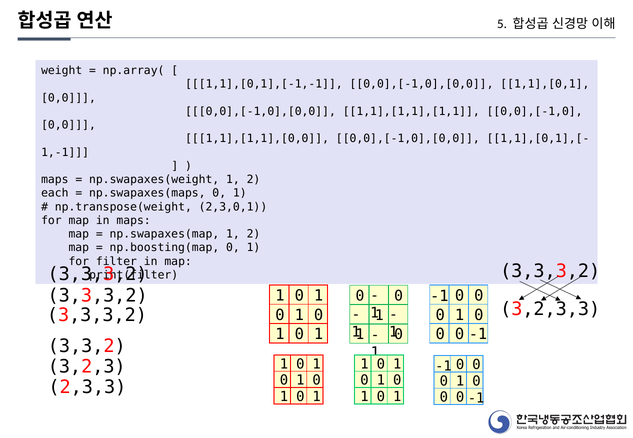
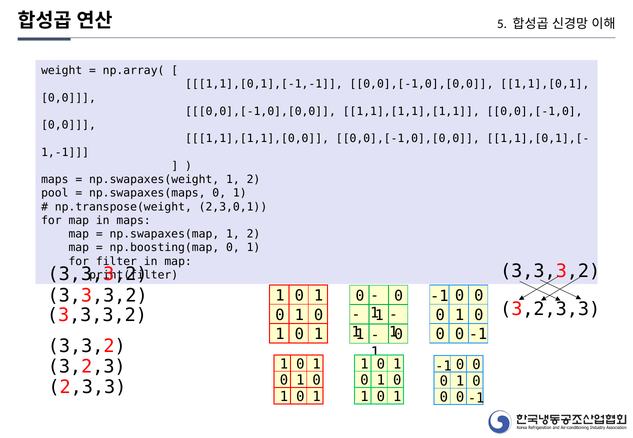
each: each -> pool
